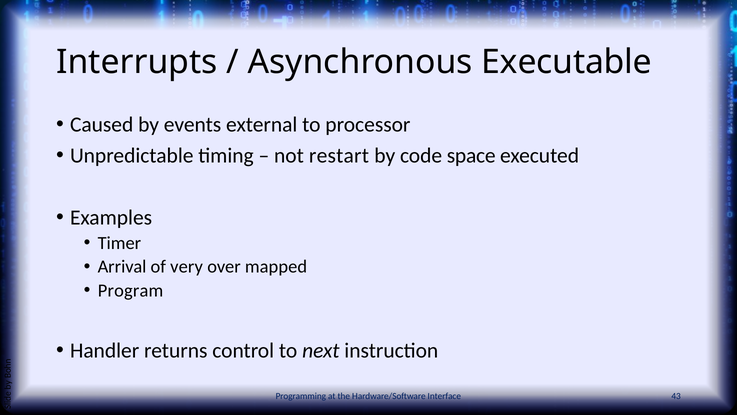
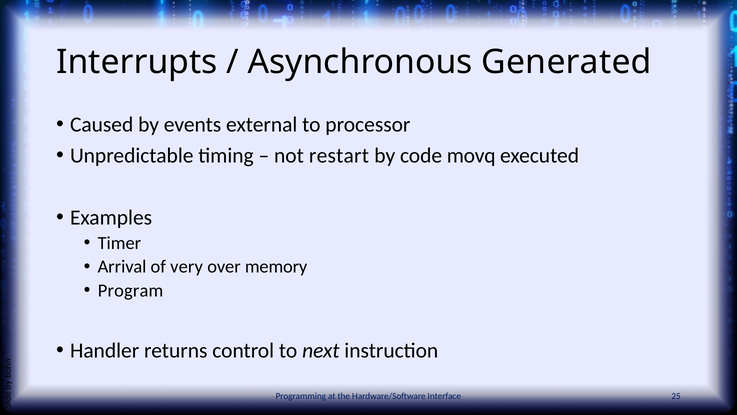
Executable: Executable -> Generated
space: space -> movq
mapped: mapped -> memory
43: 43 -> 25
